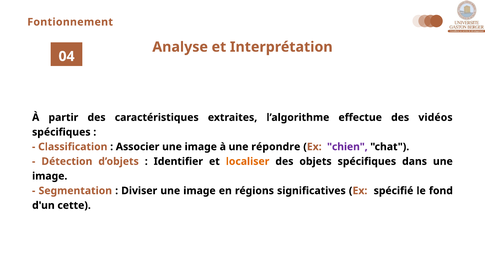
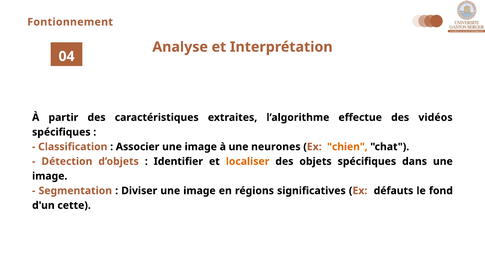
répondre: répondre -> neurones
chien colour: purple -> orange
spécifié: spécifié -> défauts
